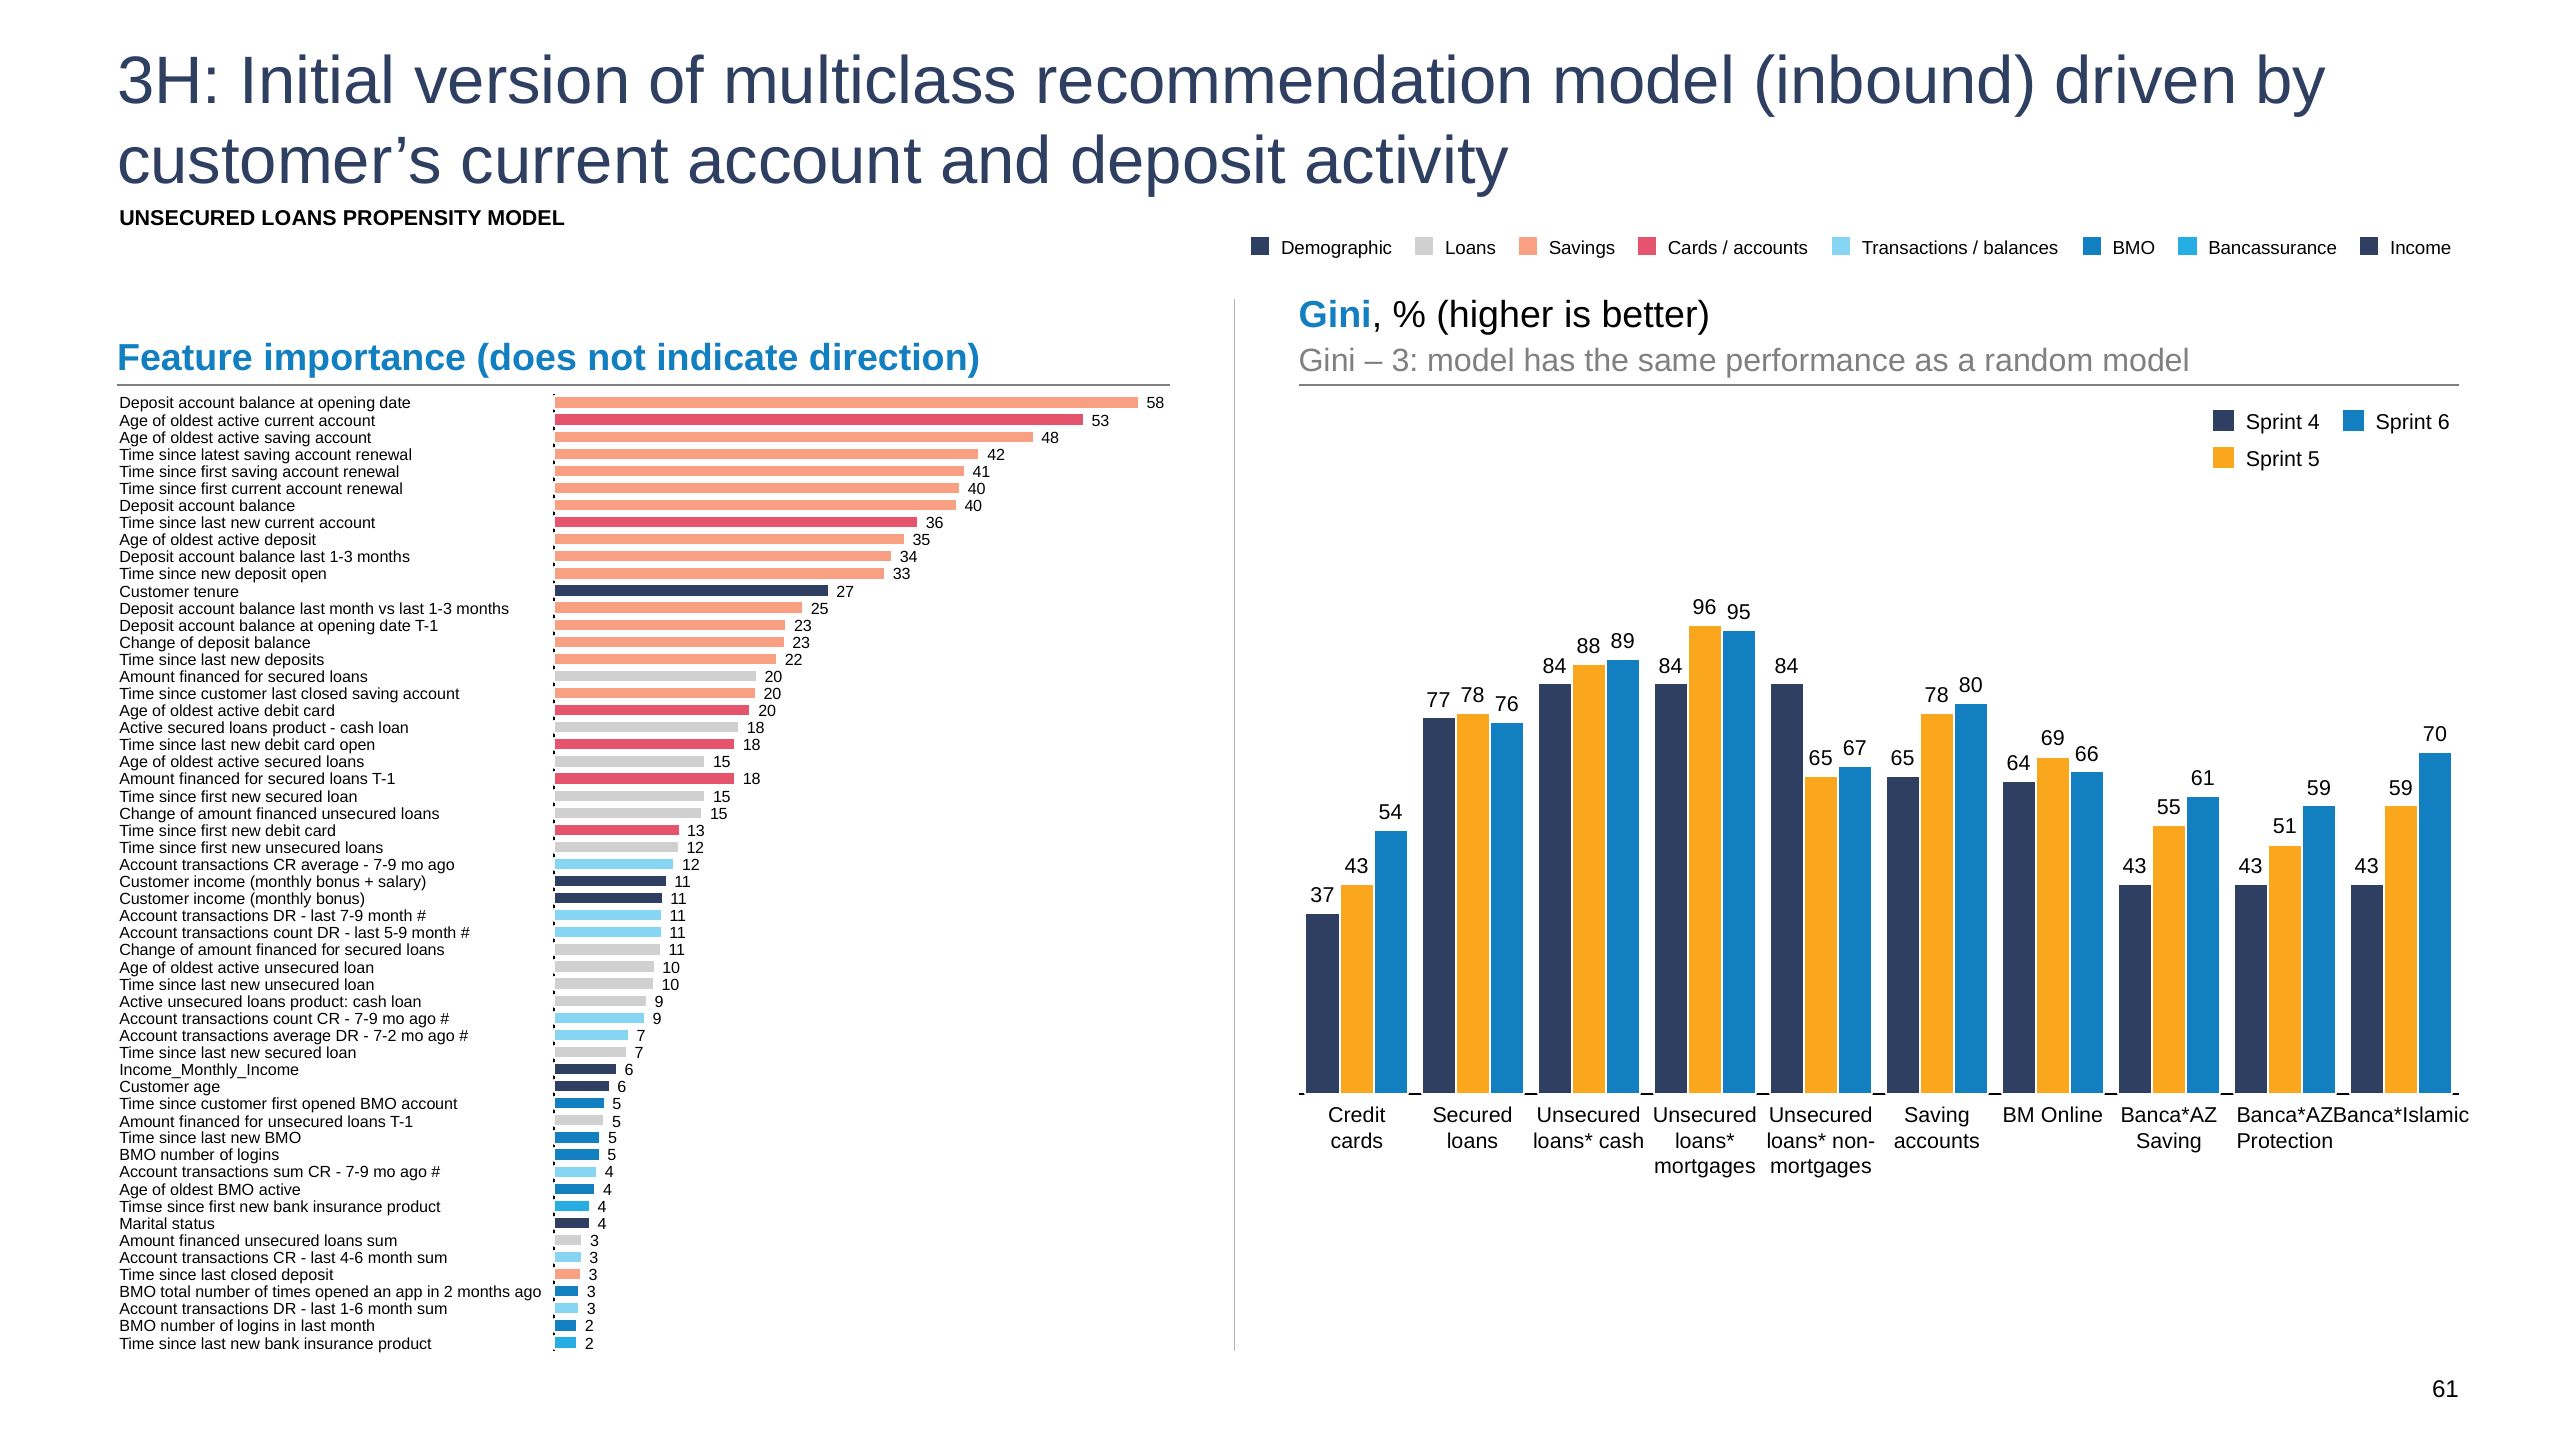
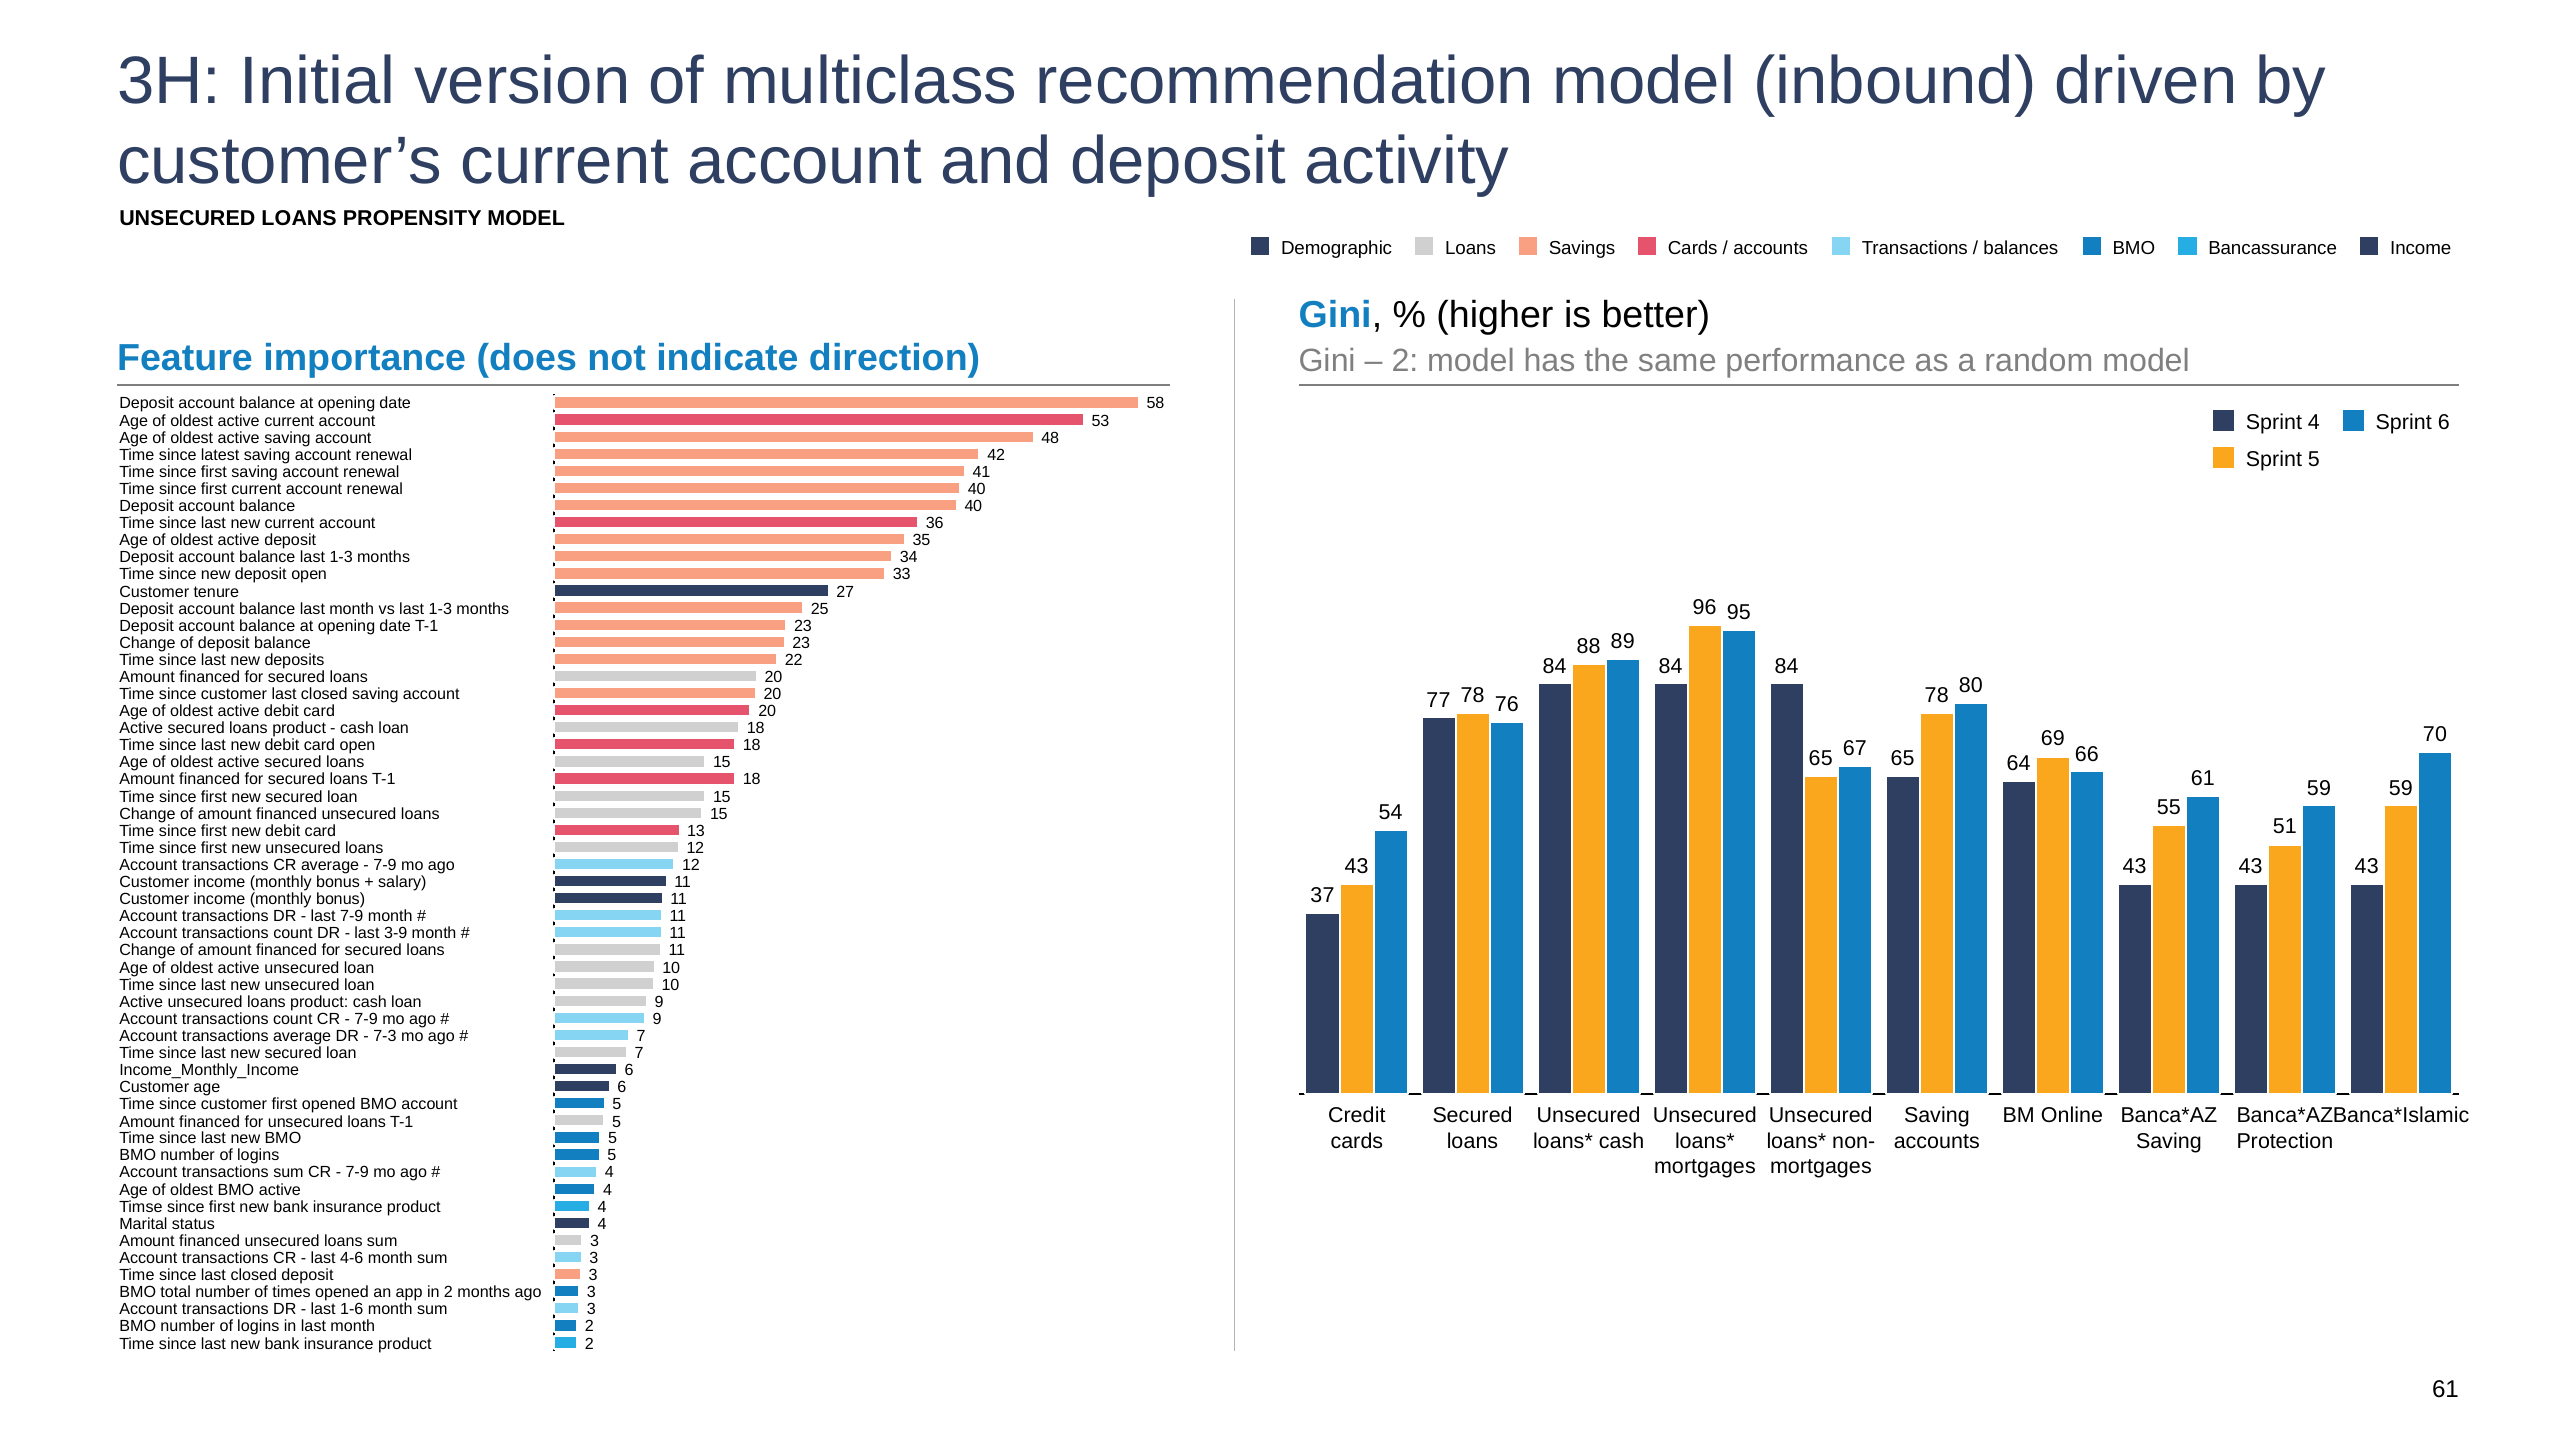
3 at (1405, 361): 3 -> 2
5-9: 5-9 -> 3-9
7-2: 7-2 -> 7-3
